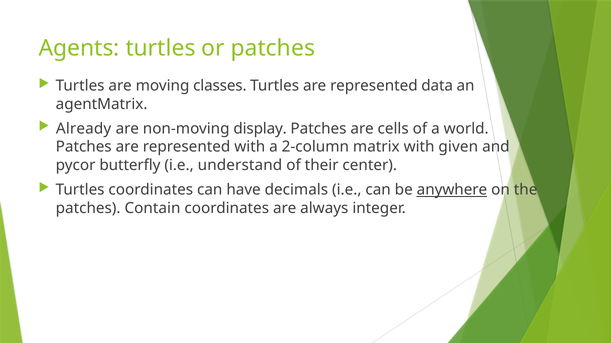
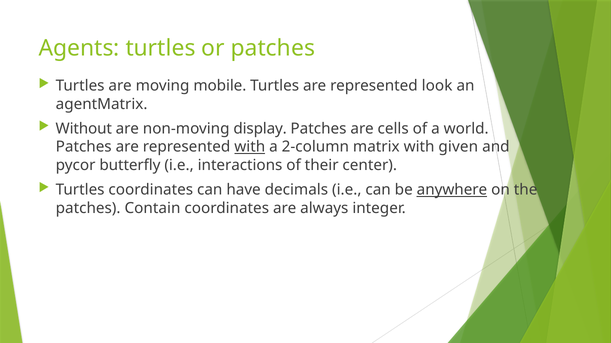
classes: classes -> mobile
data: data -> look
Already: Already -> Without
with at (250, 147) underline: none -> present
understand: understand -> interactions
